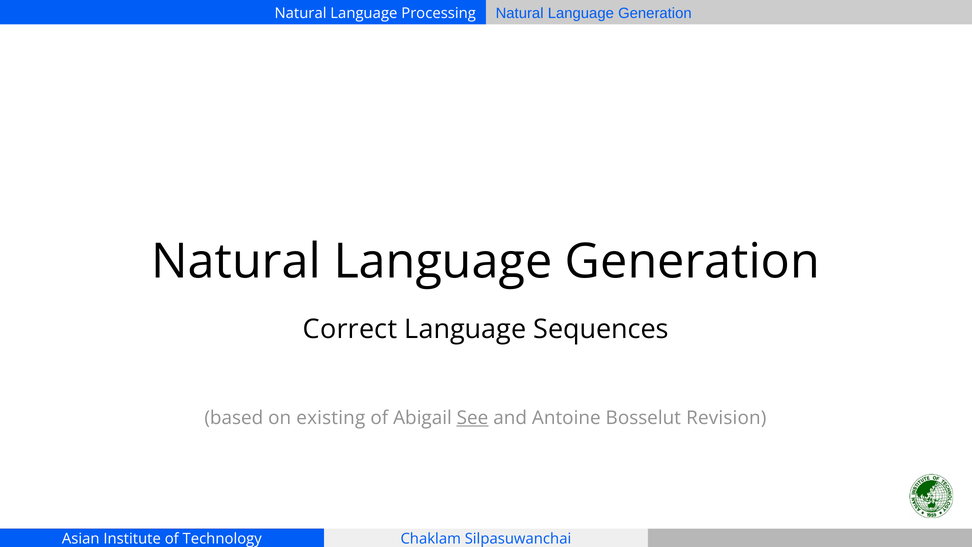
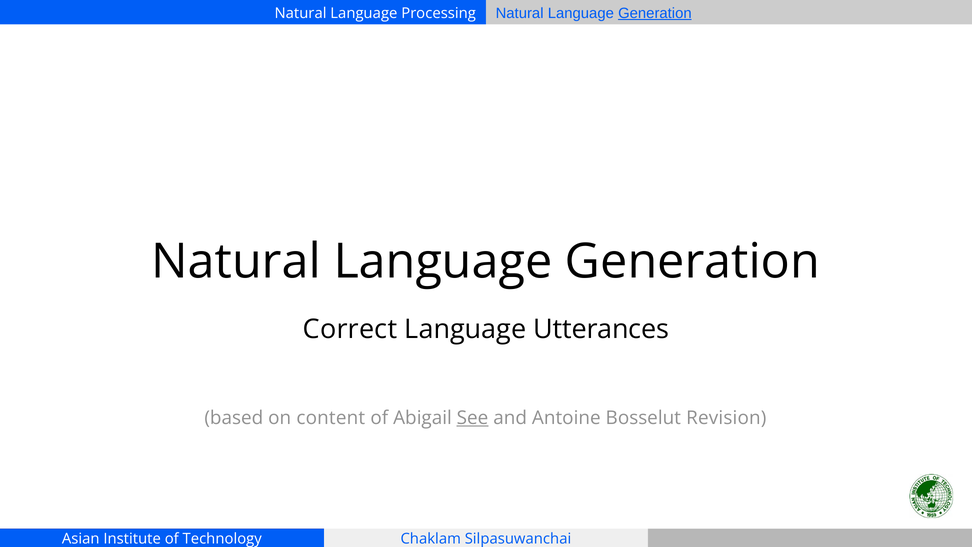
Generation at (655, 13) underline: none -> present
Sequences: Sequences -> Utterances
existing: existing -> content
